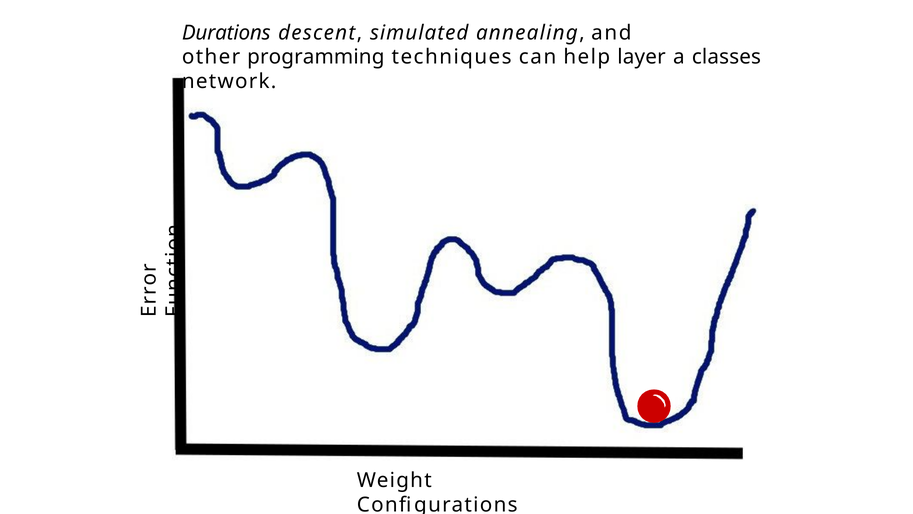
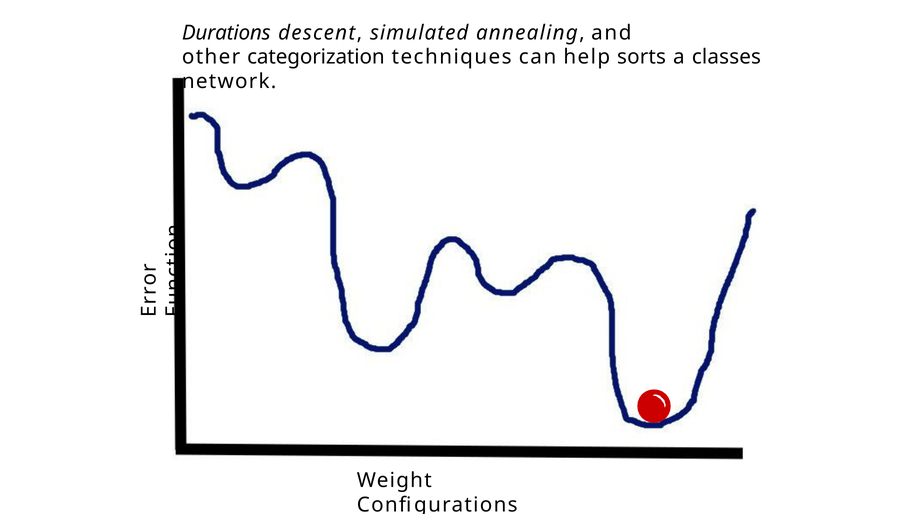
programming: programming -> categorization
layer: layer -> sorts
